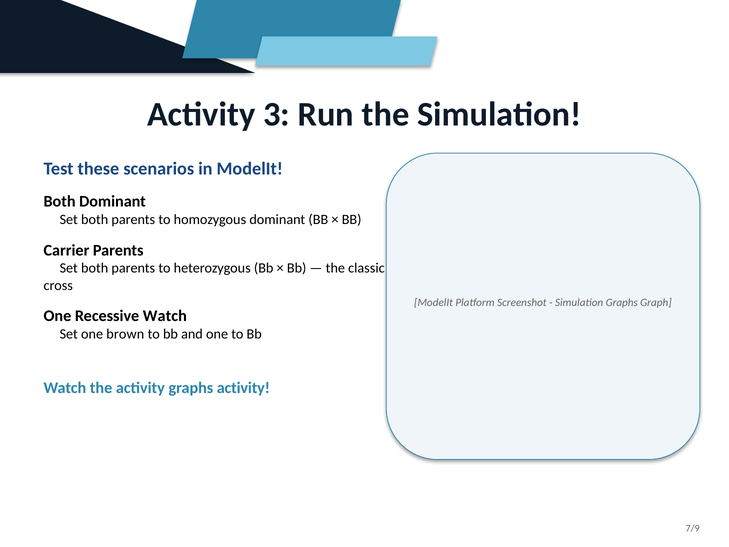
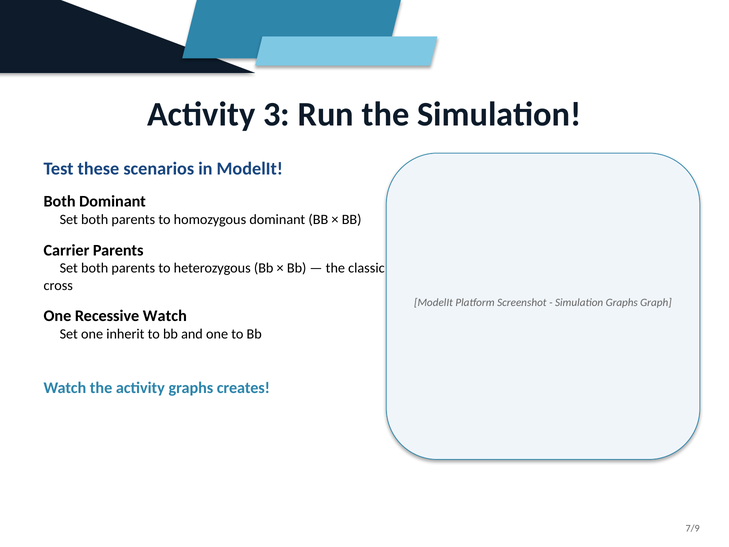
brown: brown -> inherit
graphs activity: activity -> creates
